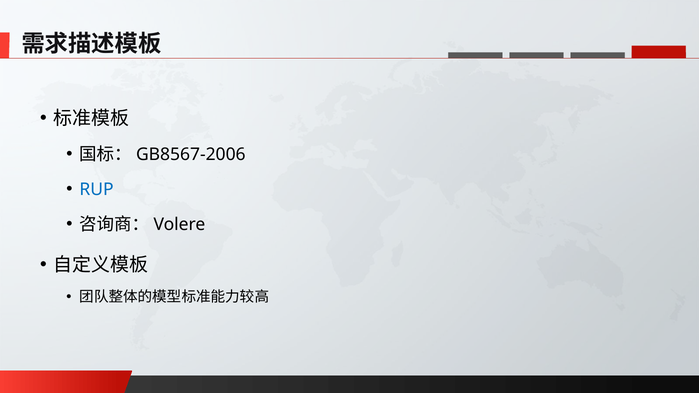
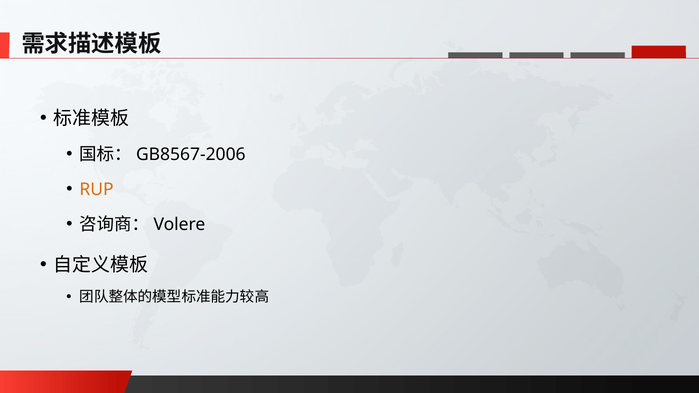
RUP colour: blue -> orange
